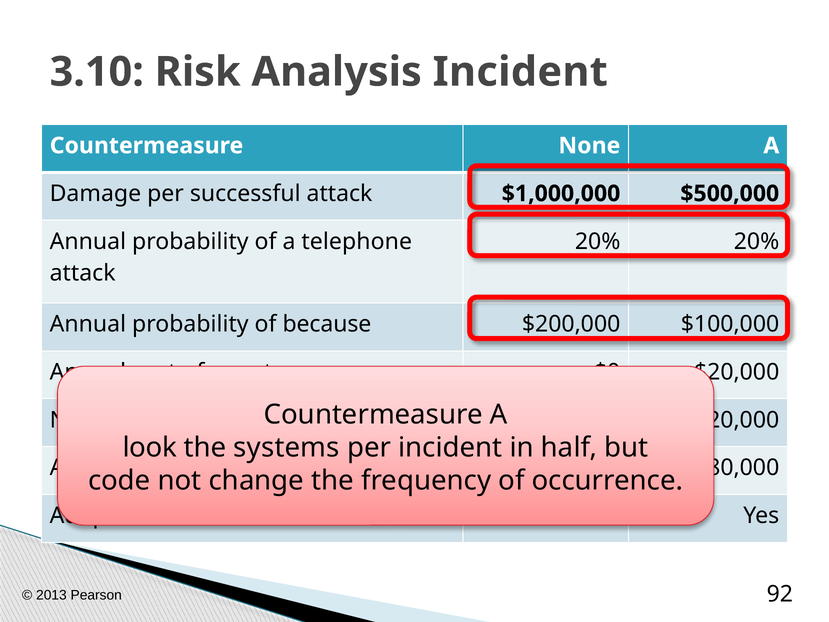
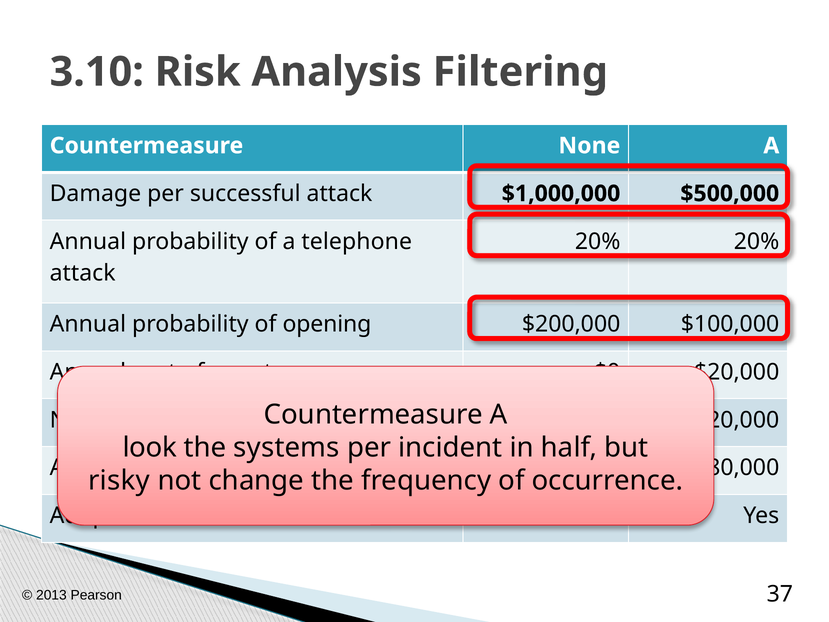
Analysis Incident: Incident -> Filtering
because: because -> opening
code: code -> risky
92: 92 -> 37
